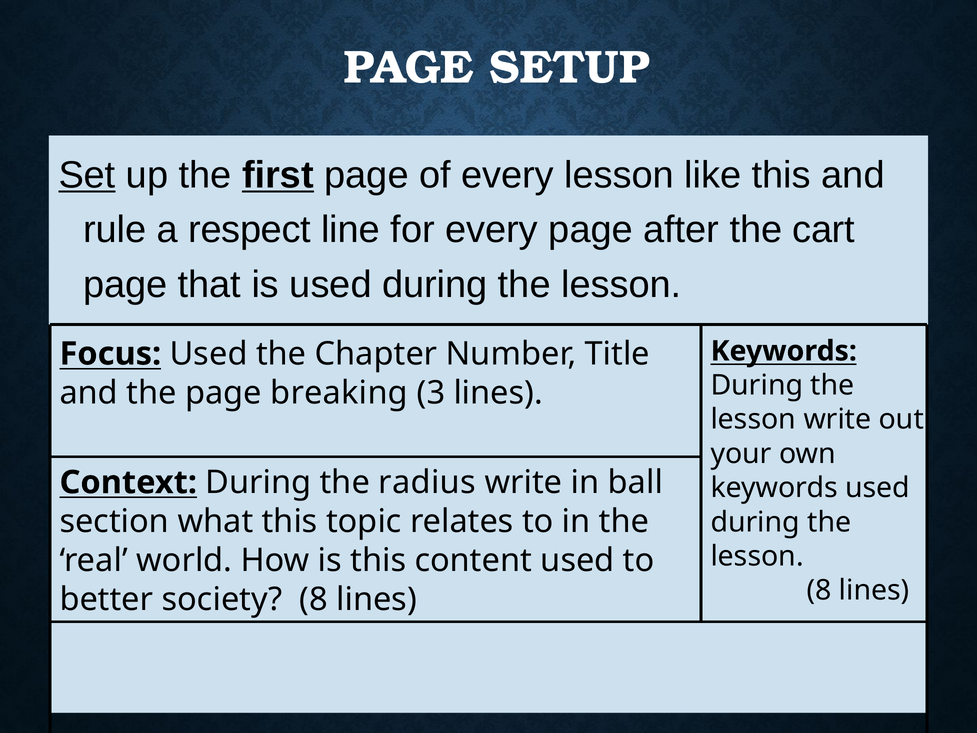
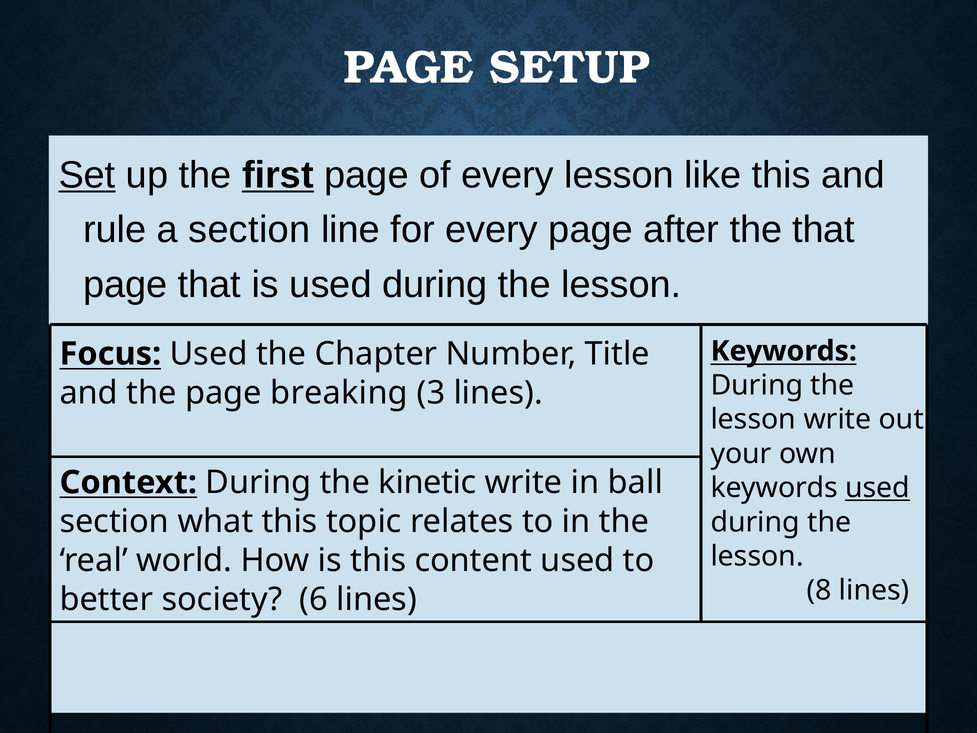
a respect: respect -> section
the cart: cart -> that
radius: radius -> kinetic
used at (878, 488) underline: none -> present
society 8: 8 -> 6
